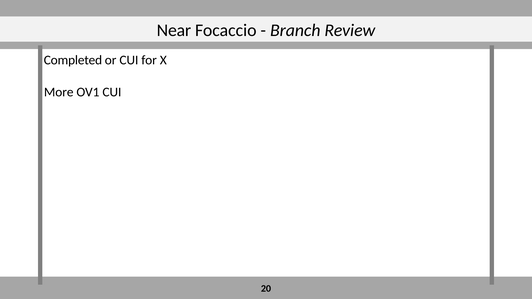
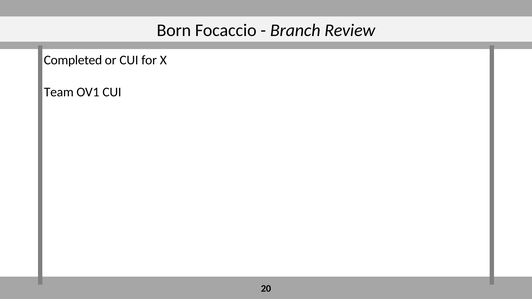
Near: Near -> Born
More: More -> Team
